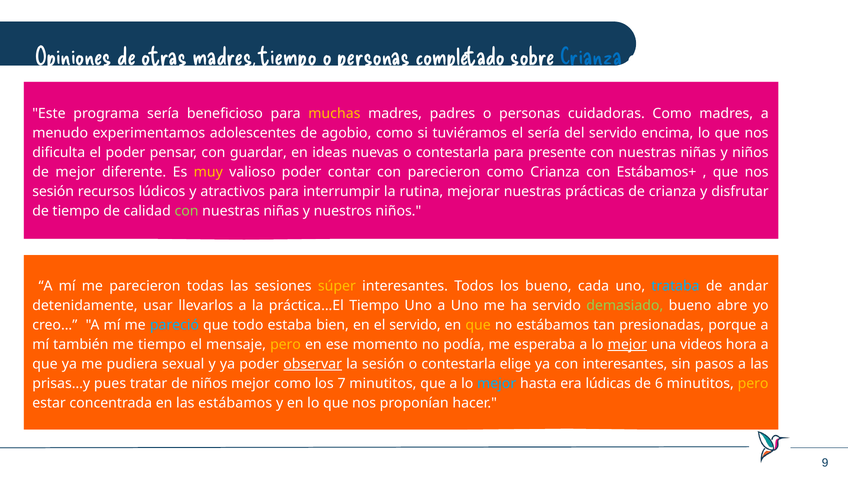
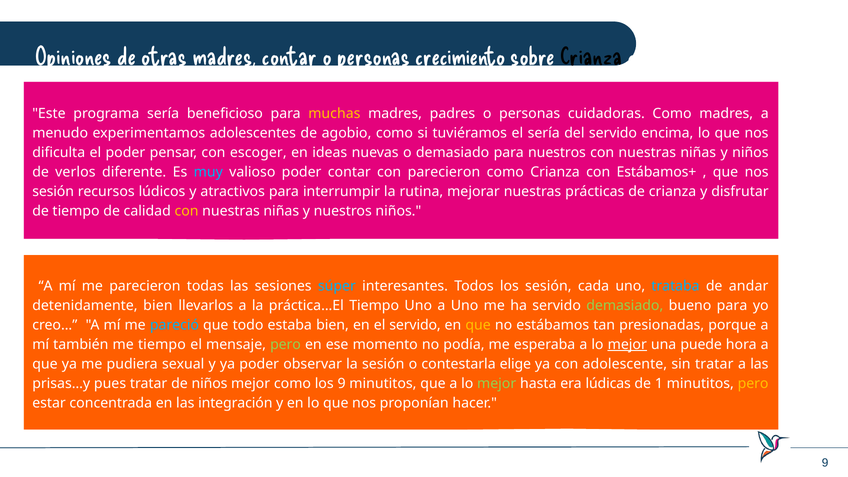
madres tiempo: tiempo -> contar
completado: completado -> crecimiento
Crianza at (591, 57) colour: blue -> black
guardar: guardar -> escoger
nuevas o contestarla: contestarla -> demasiado
para presente: presente -> nuestros
de mejor: mejor -> verlos
muy colour: yellow -> light blue
con at (187, 211) colour: light green -> yellow
súper colour: yellow -> light blue
los bueno: bueno -> sesión
detenidamente usar: usar -> bien
bueno abre: abre -> para
pero at (286, 345) colour: yellow -> light green
videos: videos -> puede
observar underline: present -> none
con interesantes: interesantes -> adolescente
sin pasos: pasos -> tratar
los 7: 7 -> 9
mejor at (497, 384) colour: light blue -> light green
6: 6 -> 1
las estábamos: estábamos -> integración
